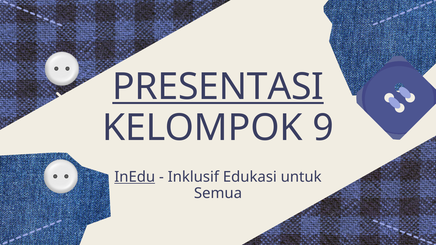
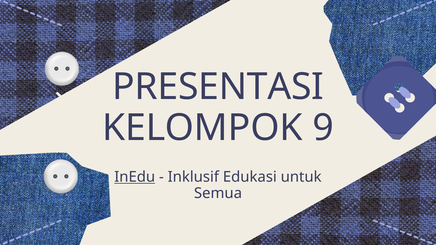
PRESENTASI underline: present -> none
